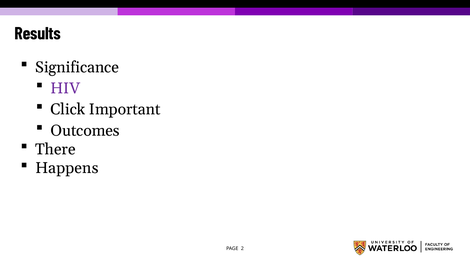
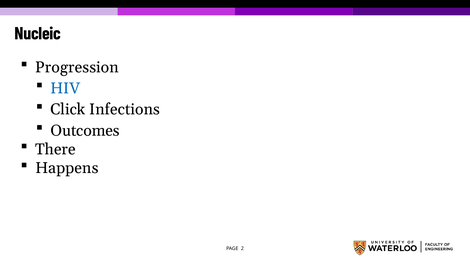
Results: Results -> Nucleic
Significance: Significance -> Progression
HIV colour: purple -> blue
Important: Important -> Infections
